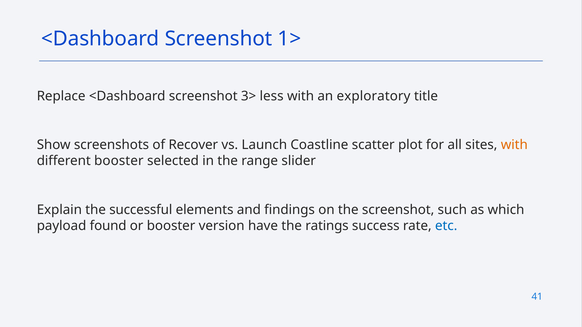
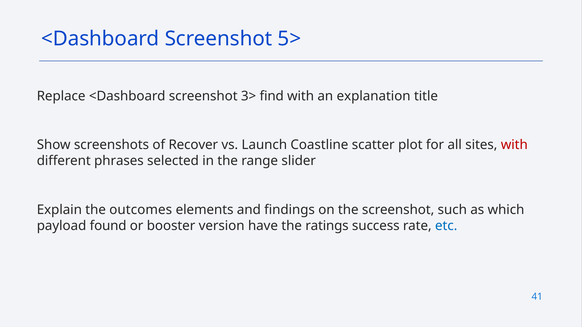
1>: 1> -> 5>
less: less -> find
exploratory: exploratory -> explanation
with at (514, 145) colour: orange -> red
different booster: booster -> phrases
successful: successful -> outcomes
